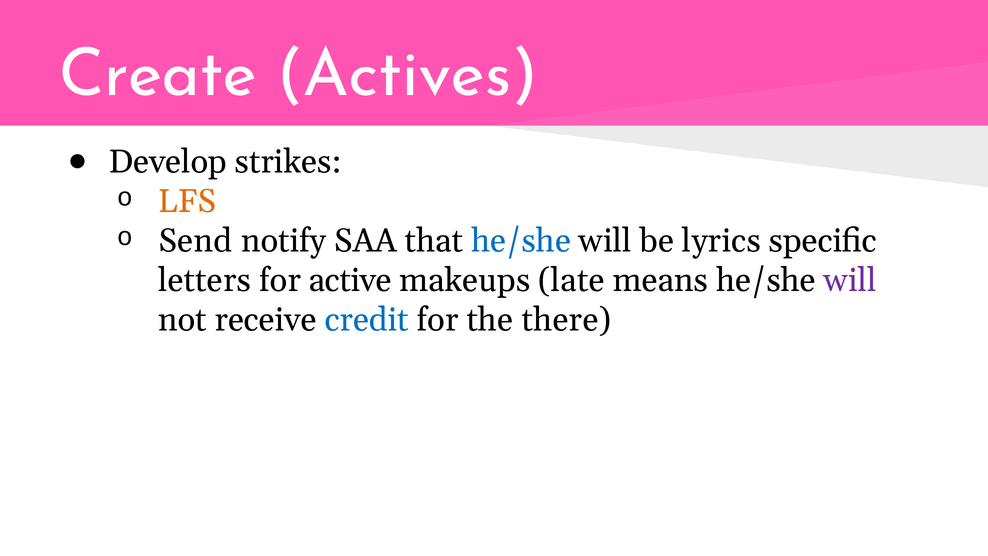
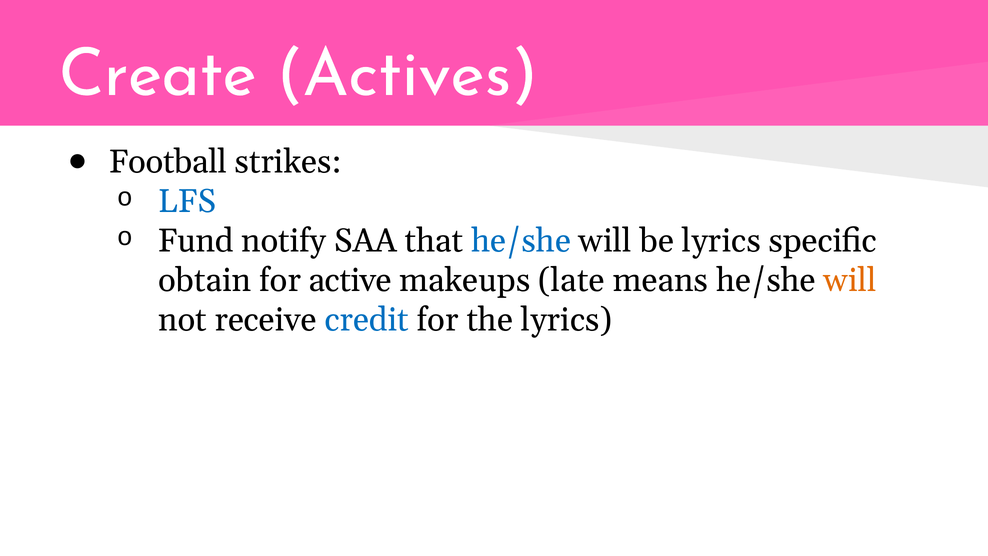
Develop: Develop -> Football
LFS colour: orange -> blue
Send: Send -> Fund
letters: letters -> obtain
will at (850, 280) colour: purple -> orange
the there: there -> lyrics
